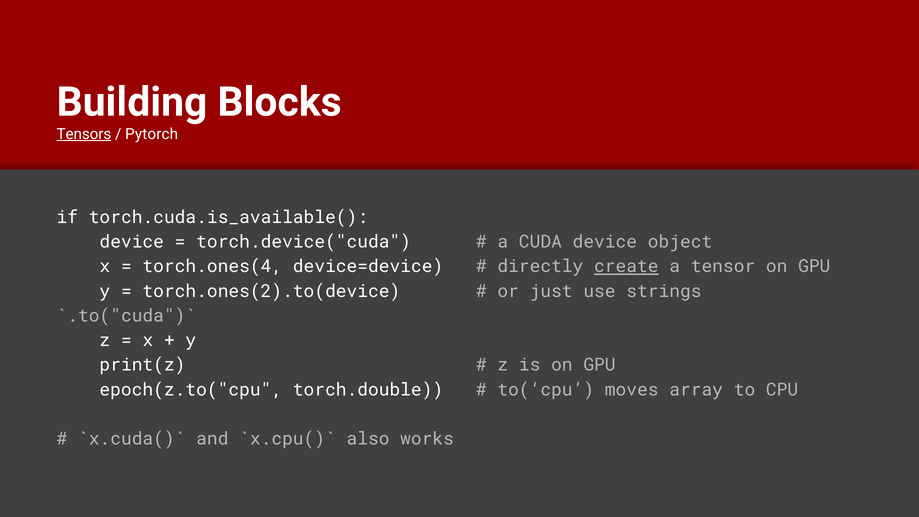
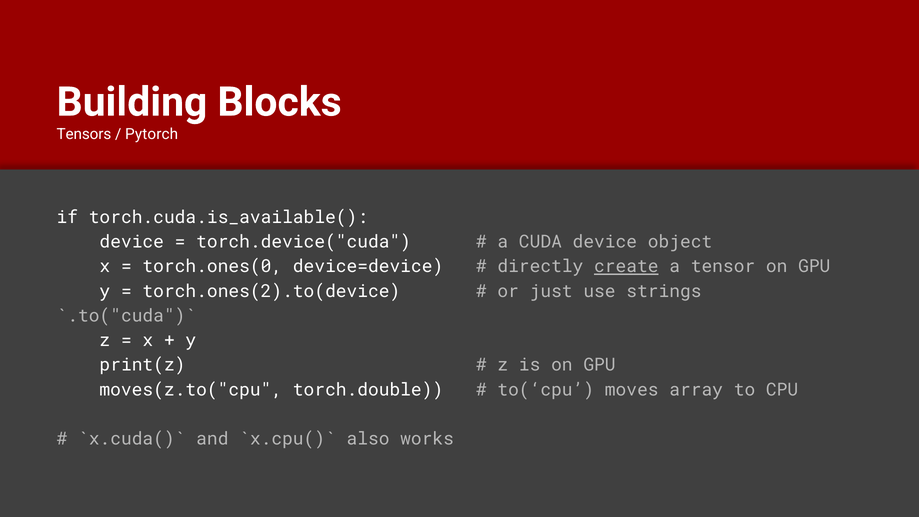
Tensors underline: present -> none
torch.ones(4: torch.ones(4 -> torch.ones(0
epoch(z.to("cpu: epoch(z.to("cpu -> moves(z.to("cpu
